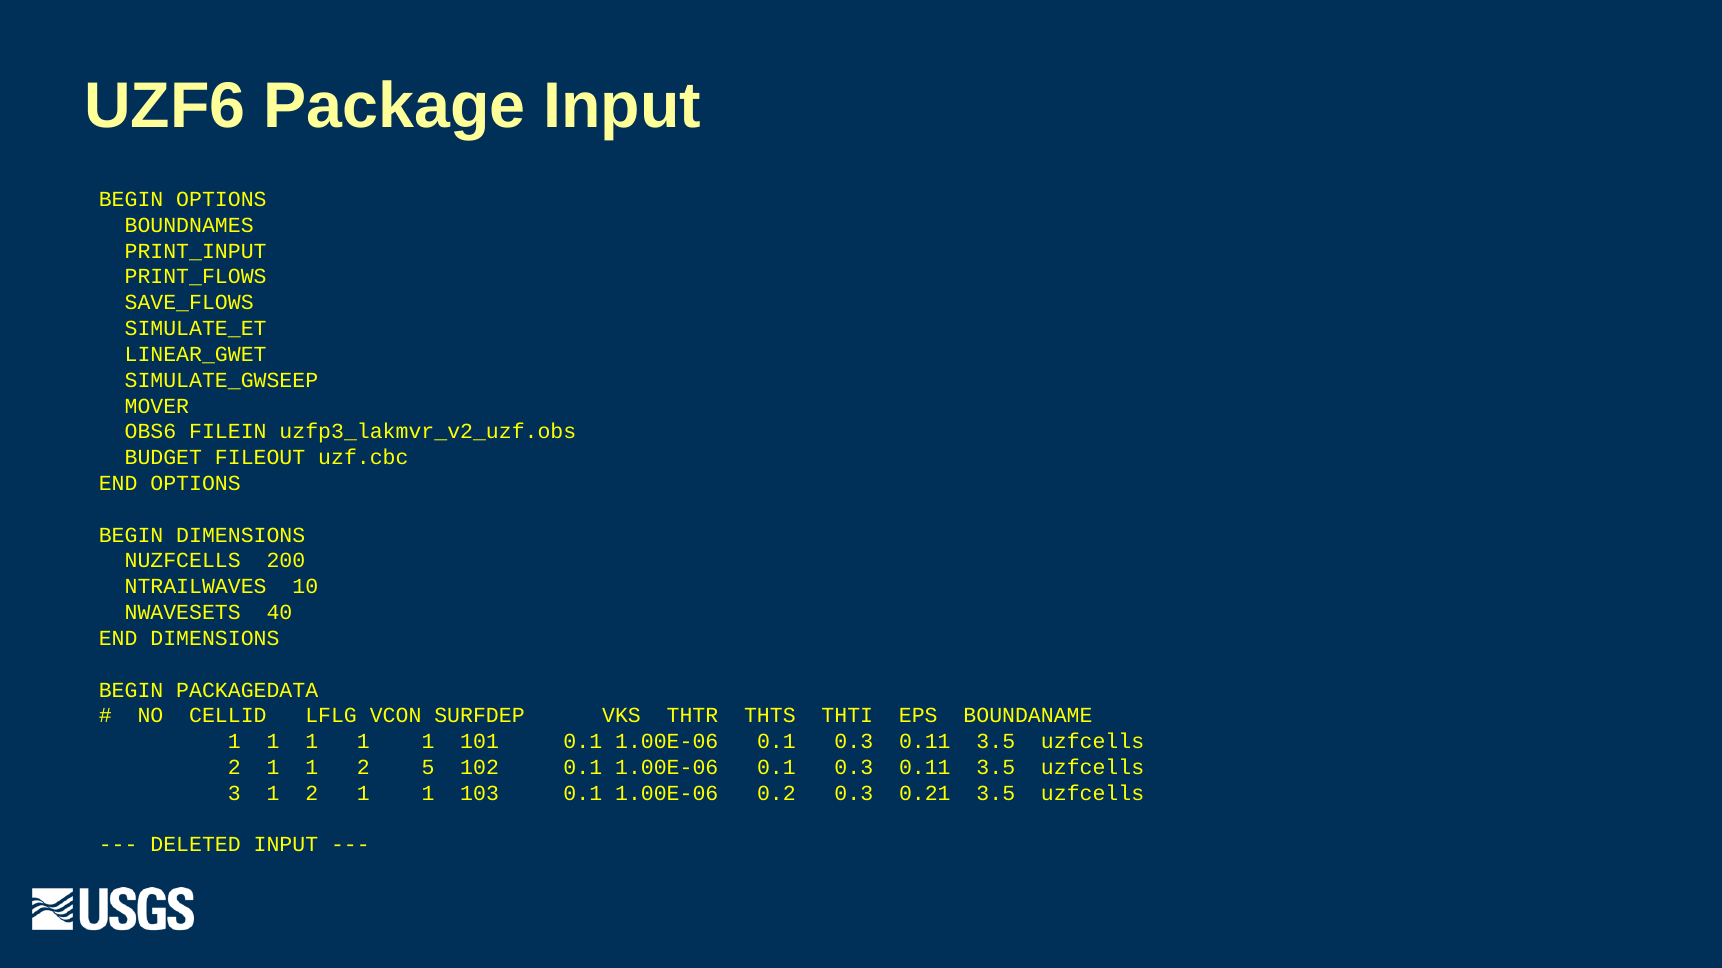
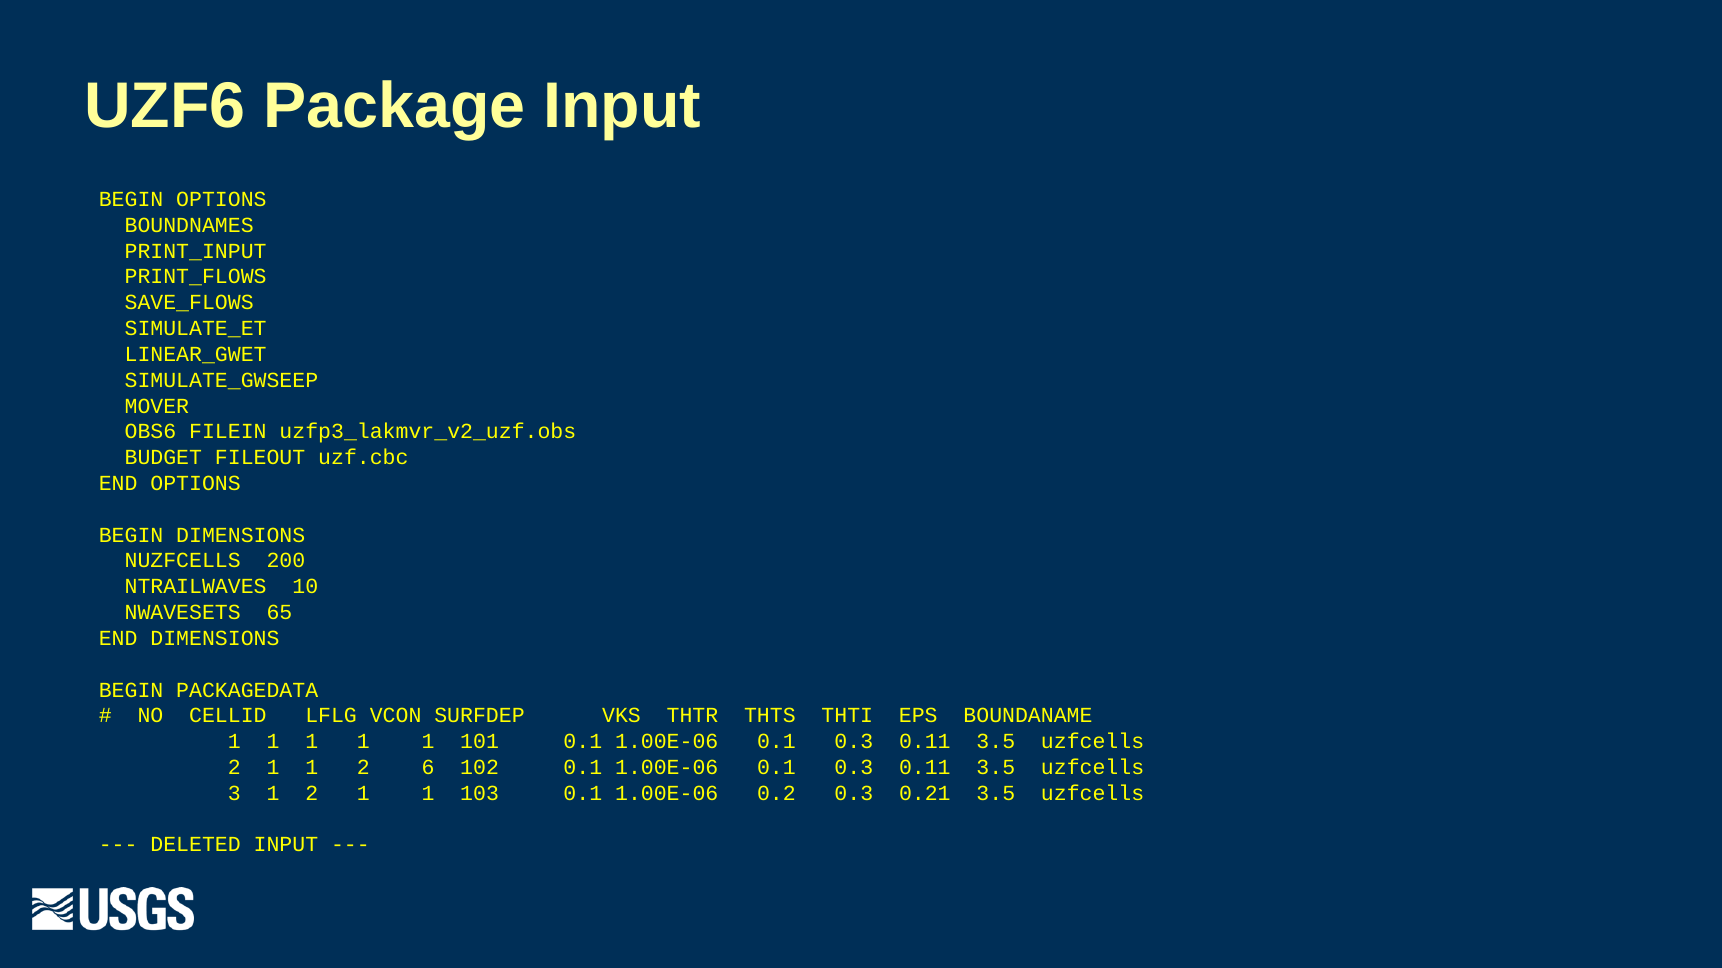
40: 40 -> 65
5: 5 -> 6
